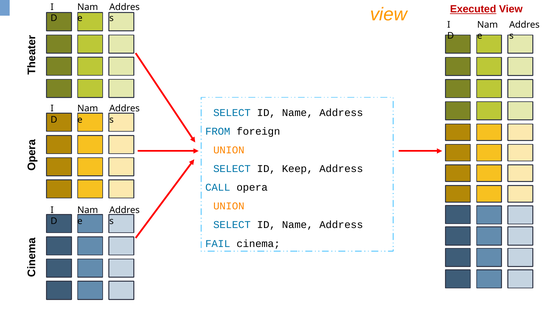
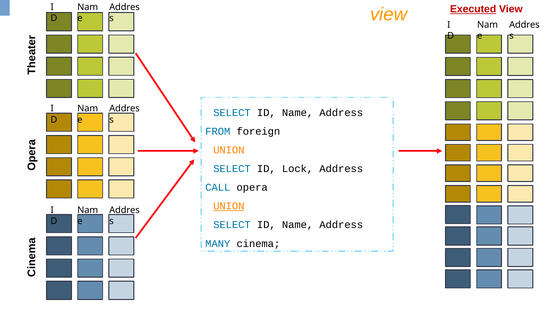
Keep: Keep -> Lock
UNION at (229, 206) underline: none -> present
FAIL: FAIL -> MANY
